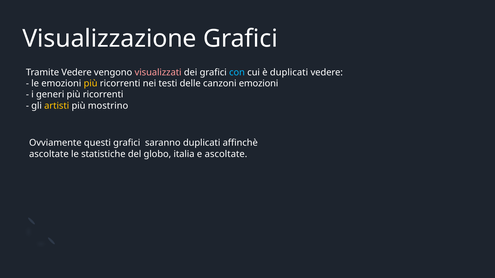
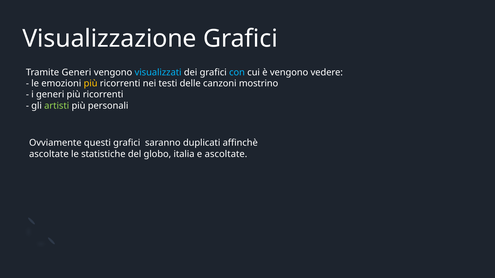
Tramite Vedere: Vedere -> Generi
visualizzati colour: pink -> light blue
è duplicati: duplicati -> vengono
canzoni emozioni: emozioni -> mostrino
artisti colour: yellow -> light green
mostrino: mostrino -> personali
